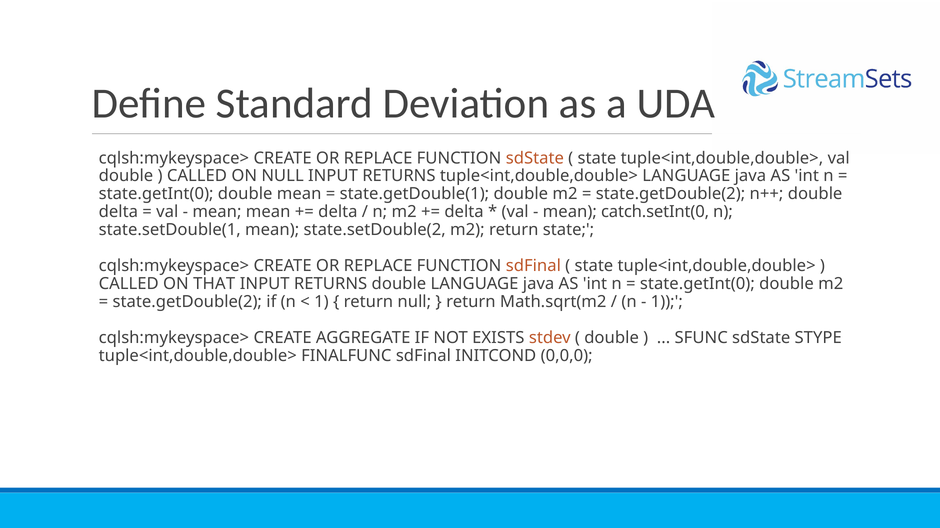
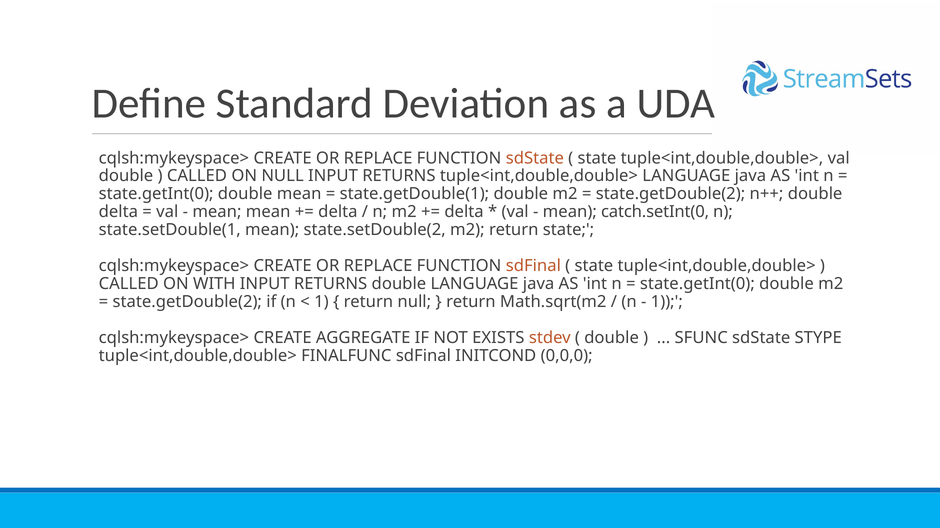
THAT: THAT -> WITH
